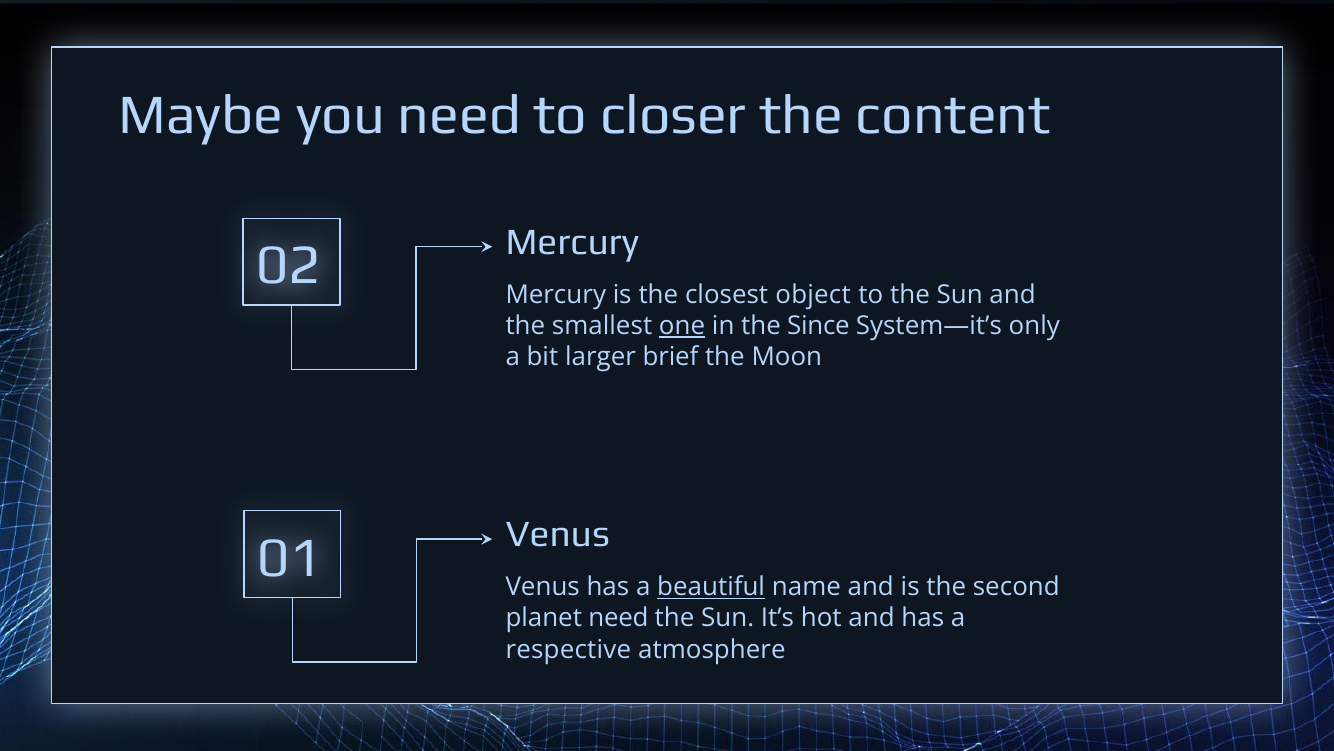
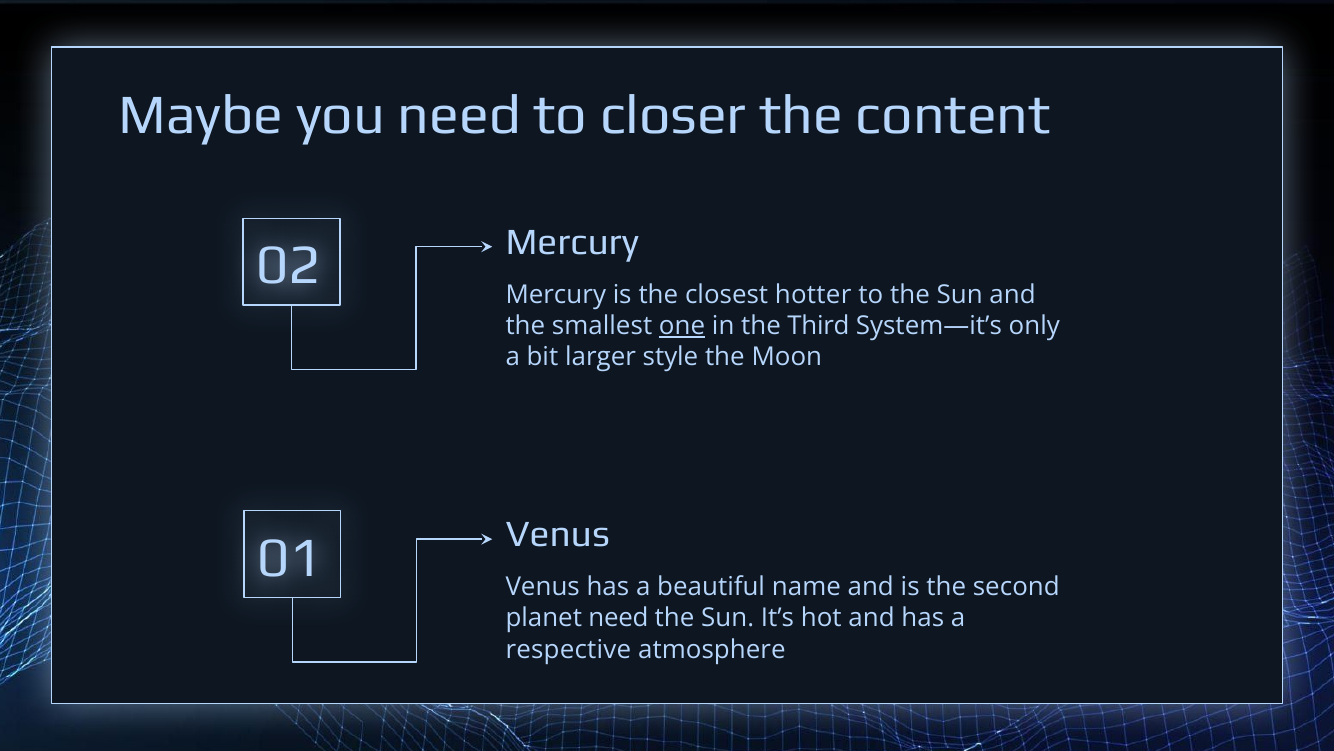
object: object -> hotter
Since: Since -> Third
brief: brief -> style
beautiful underline: present -> none
